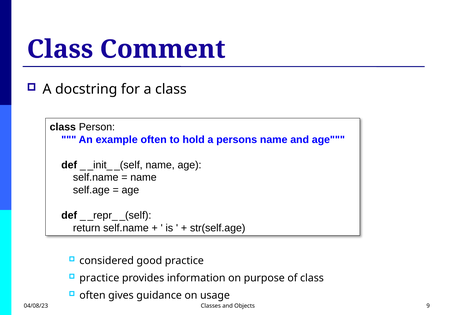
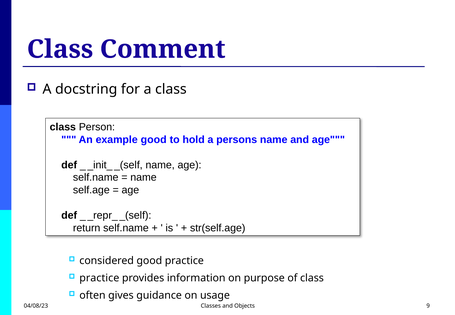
example often: often -> good
